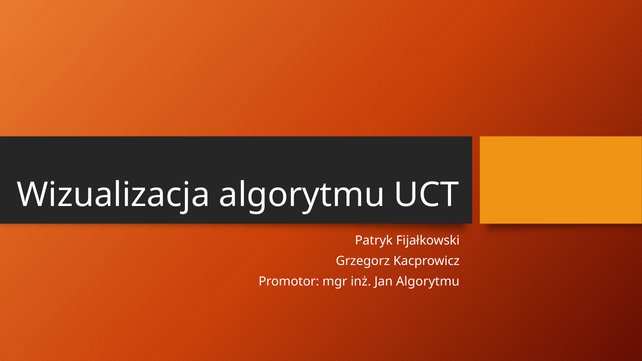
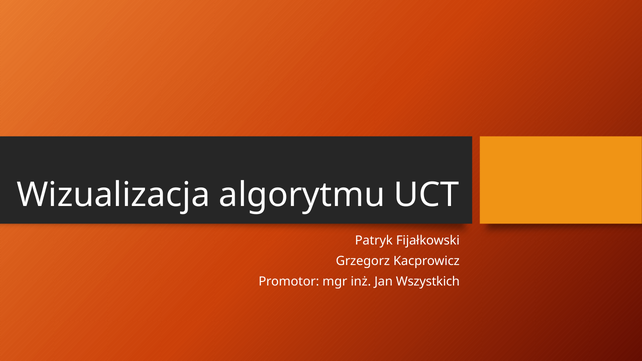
Jan Algorytmu: Algorytmu -> Wszystkich
